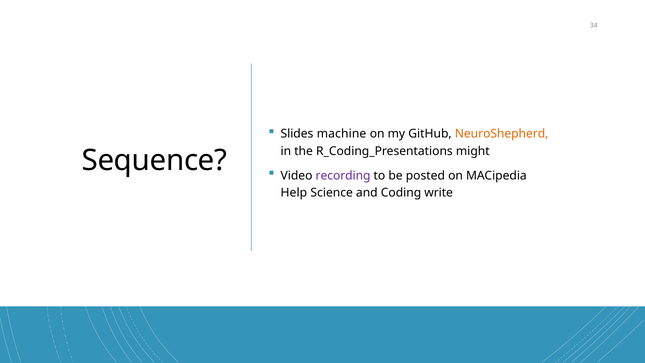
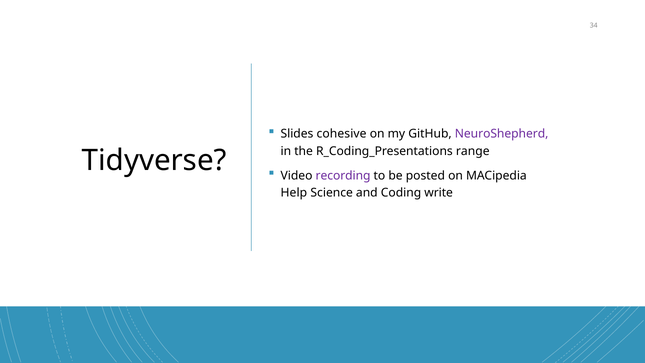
machine: machine -> cohesive
NeuroShepherd colour: orange -> purple
might: might -> range
Sequence: Sequence -> Tidyverse
